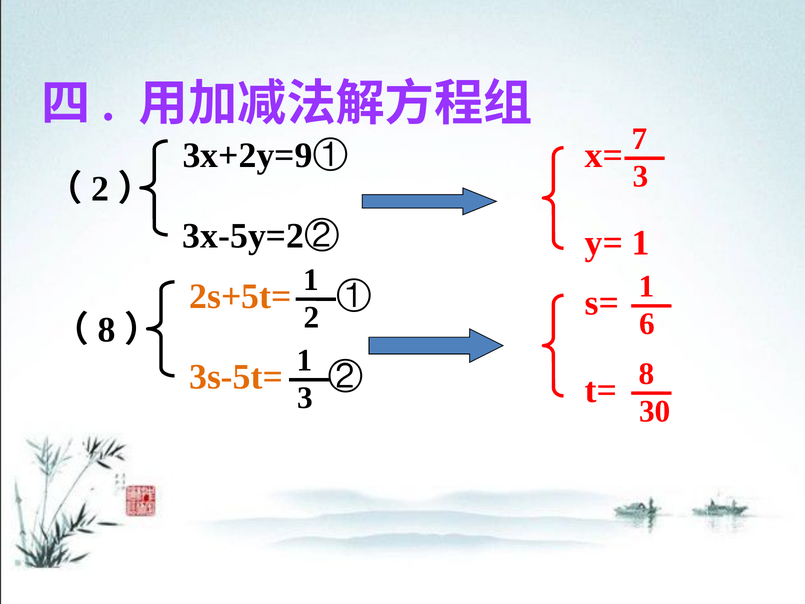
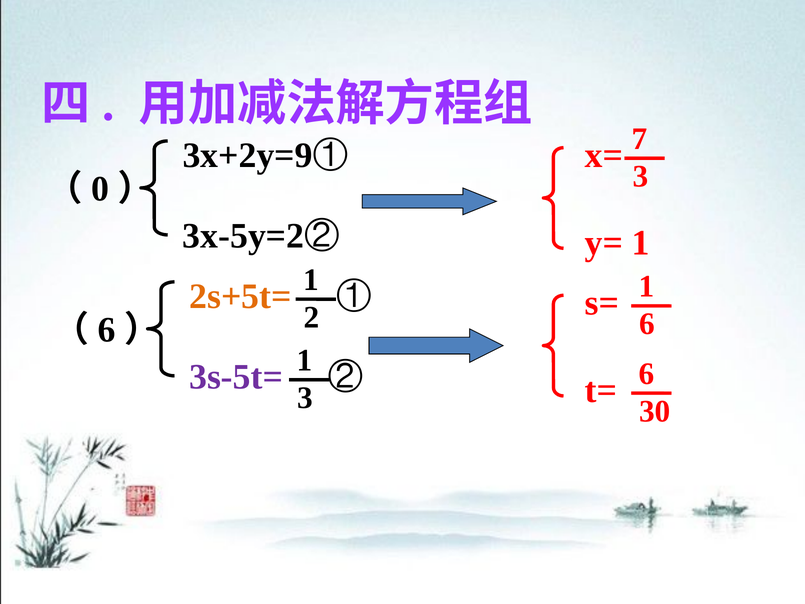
2 at (100, 189): 2 -> 0
8 at (107, 330): 8 -> 6
3s-5t= colour: orange -> purple
t= 8: 8 -> 6
